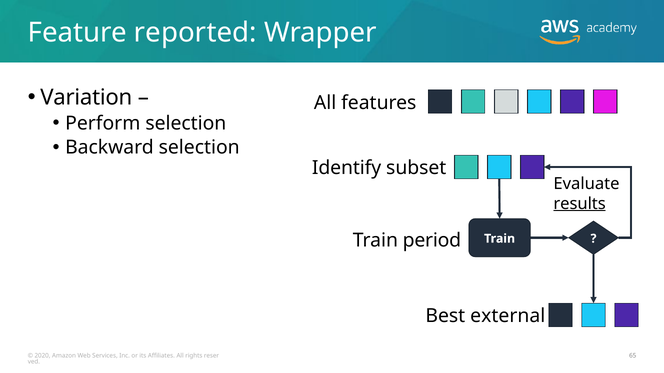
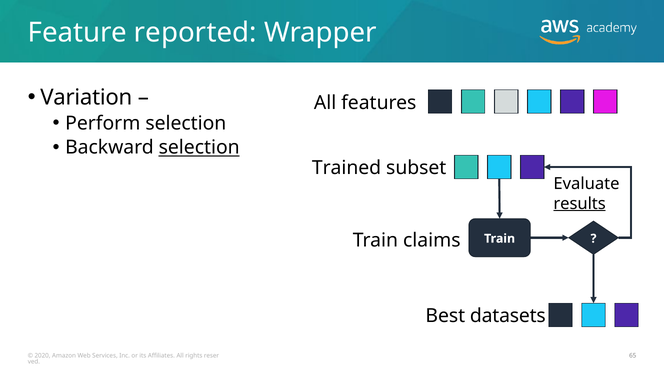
selection at (199, 148) underline: none -> present
Identify: Identify -> Trained
period: period -> claims
external: external -> datasets
